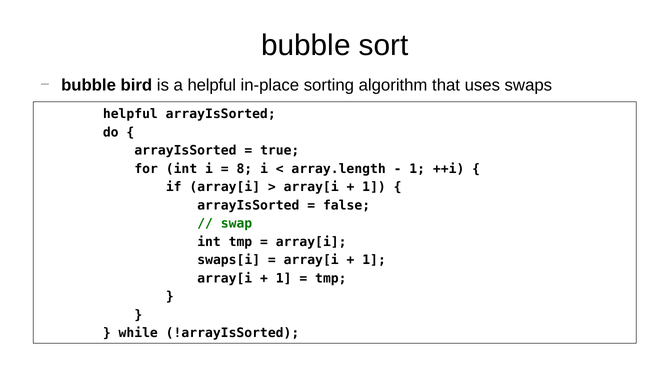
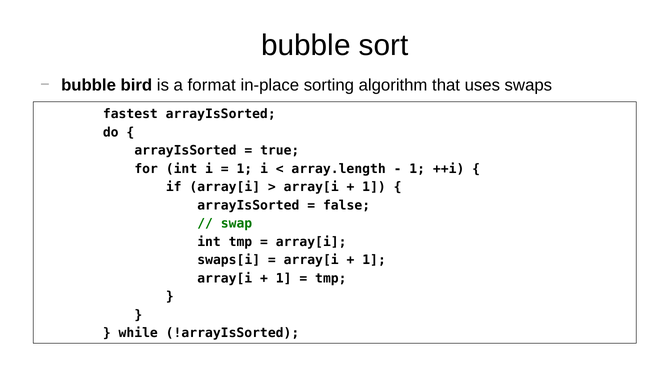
a helpful: helpful -> format
helpful at (130, 114): helpful -> fastest
8 at (244, 169): 8 -> 1
